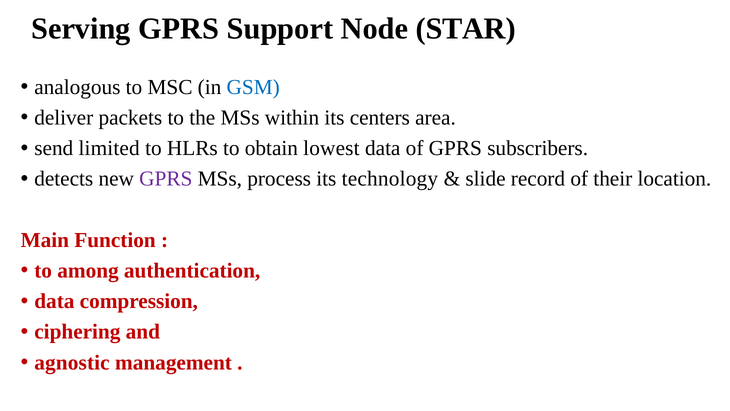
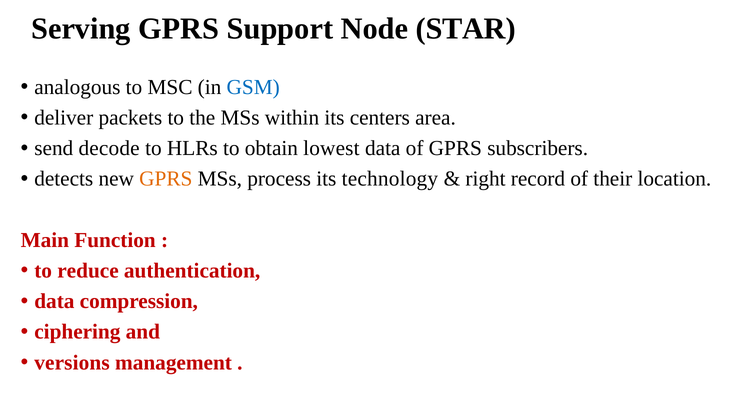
limited: limited -> decode
GPRS at (166, 179) colour: purple -> orange
slide: slide -> right
among: among -> reduce
agnostic: agnostic -> versions
